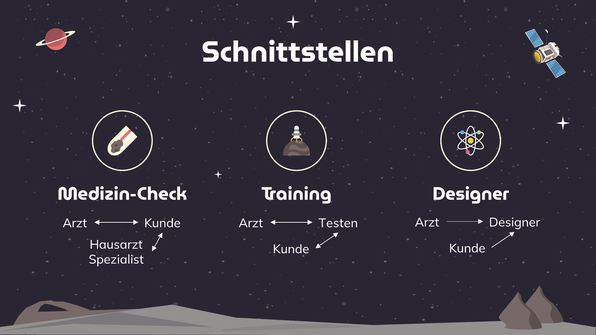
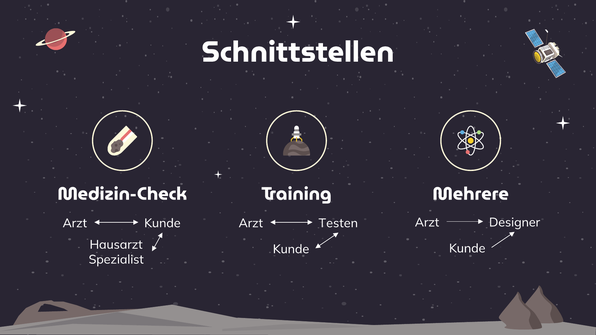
Training Designer: Designer -> Mehrere
